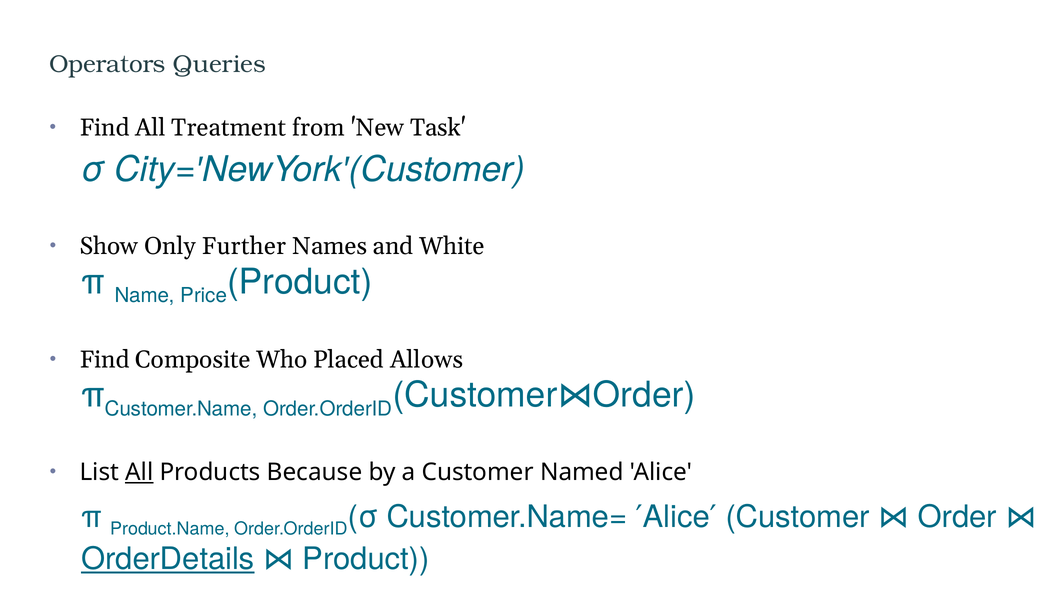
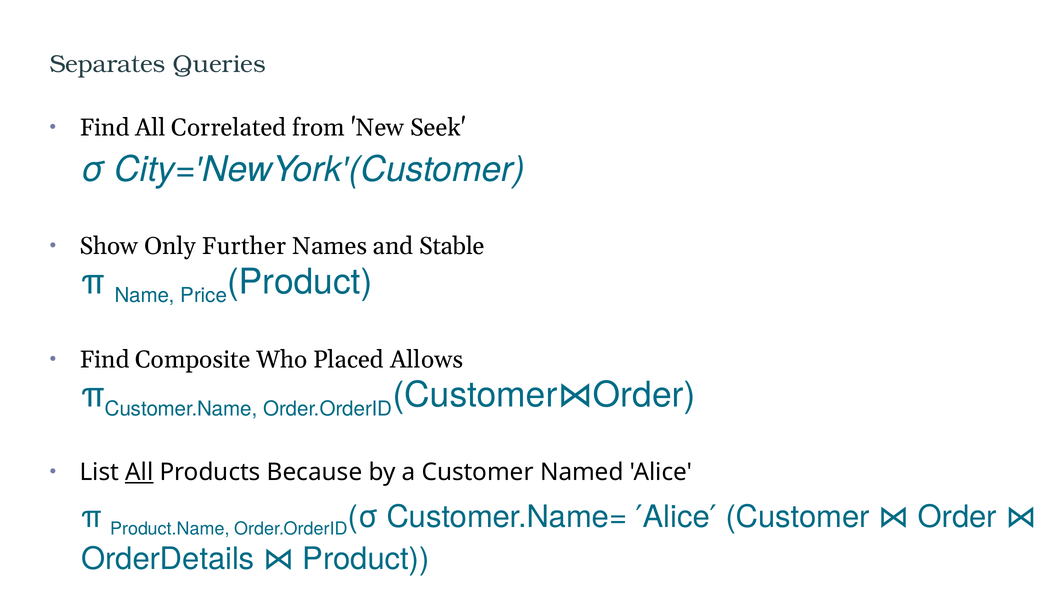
Operators: Operators -> Separates
Treatment: Treatment -> Correlated
Task: Task -> Seek
White: White -> Stable
OrderDetails underline: present -> none
